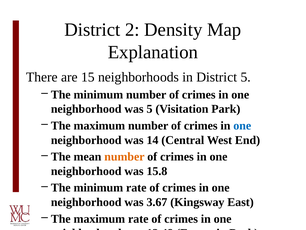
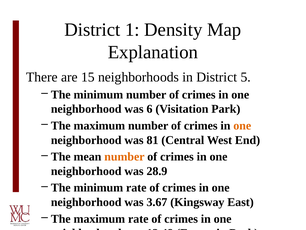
2: 2 -> 1
was 5: 5 -> 6
one at (242, 125) colour: blue -> orange
14: 14 -> 81
15.8: 15.8 -> 28.9
